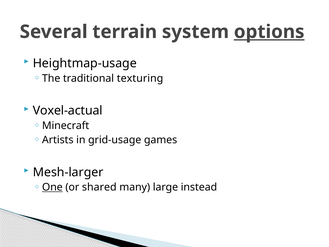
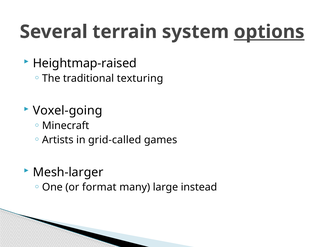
Heightmap-usage: Heightmap-usage -> Heightmap-raised
Voxel-actual: Voxel-actual -> Voxel-going
grid-usage: grid-usage -> grid-called
One underline: present -> none
shared: shared -> format
